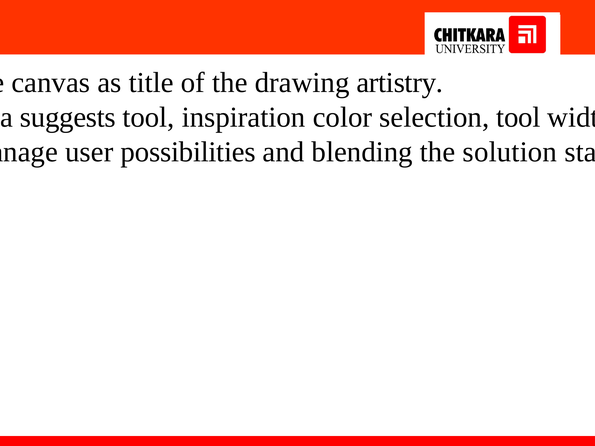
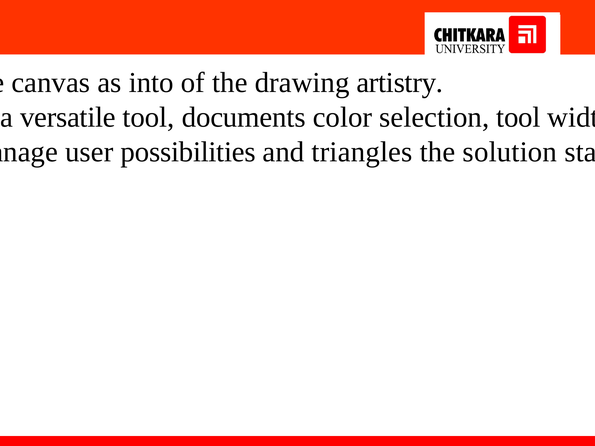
title: title -> into
a suggests: suggests -> versatile
inspiration: inspiration -> documents
blending: blending -> triangles
